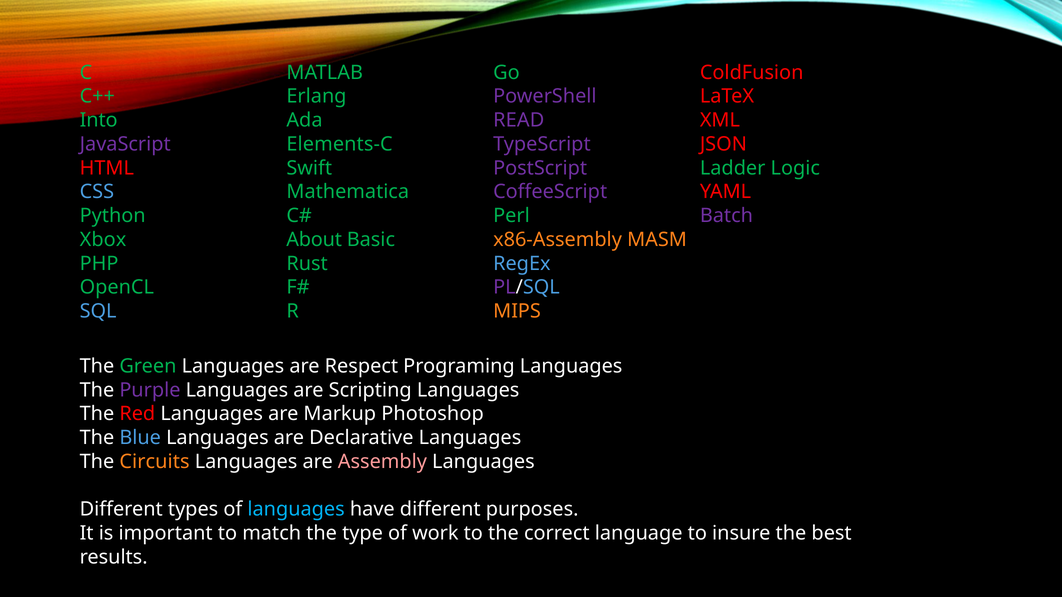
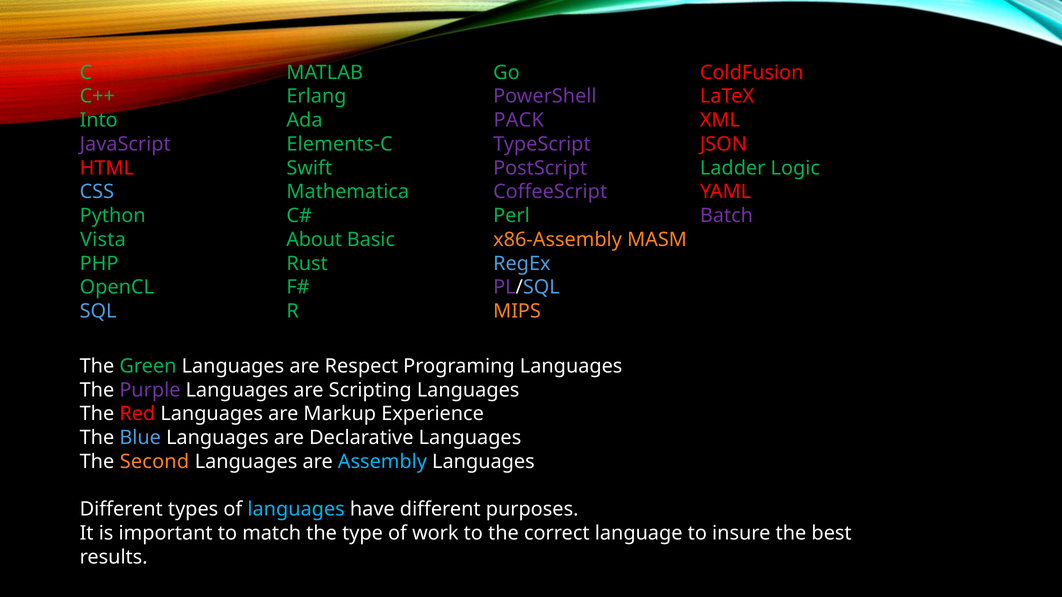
READ: READ -> PACK
Xbox: Xbox -> Vista
Photoshop: Photoshop -> Experience
Circuits: Circuits -> Second
Assembly colour: pink -> light blue
